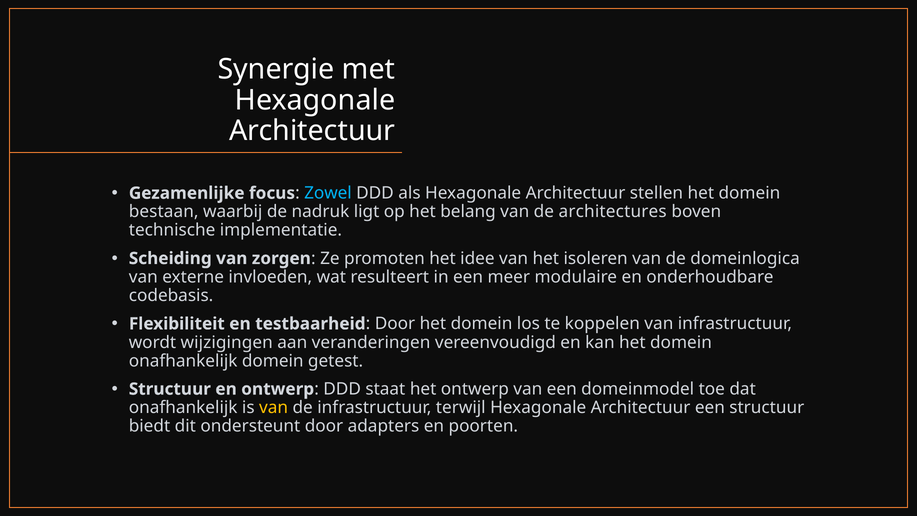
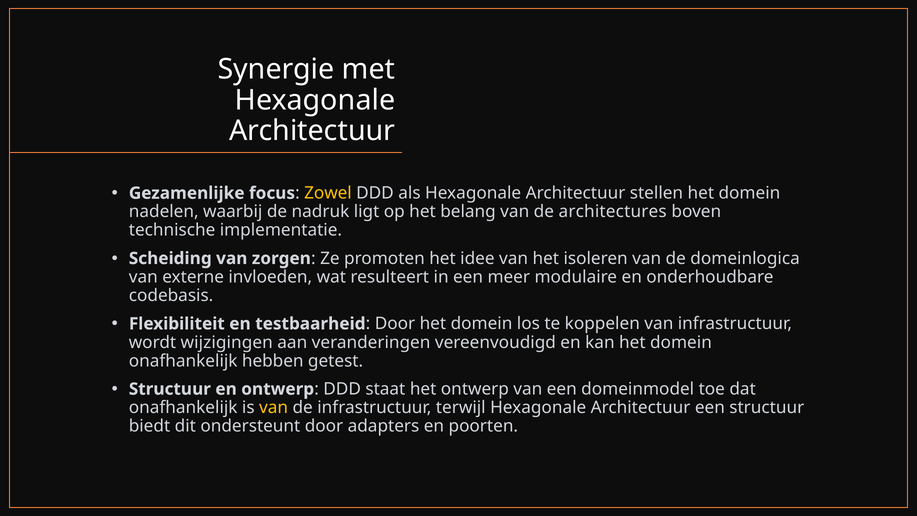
Zowel colour: light blue -> yellow
bestaan: bestaan -> nadelen
onafhankelijk domein: domein -> hebben
